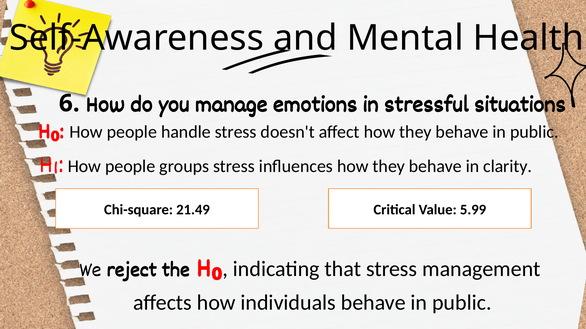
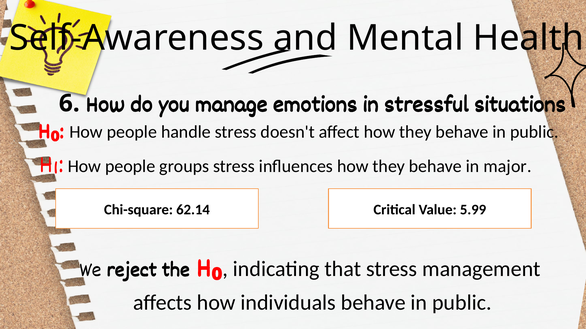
clarity: clarity -> major
21.49: 21.49 -> 62.14
